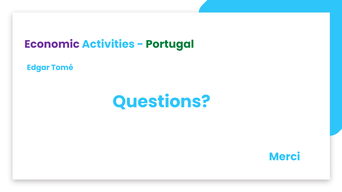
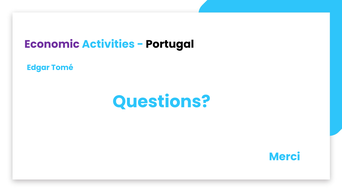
Portugal colour: green -> black
